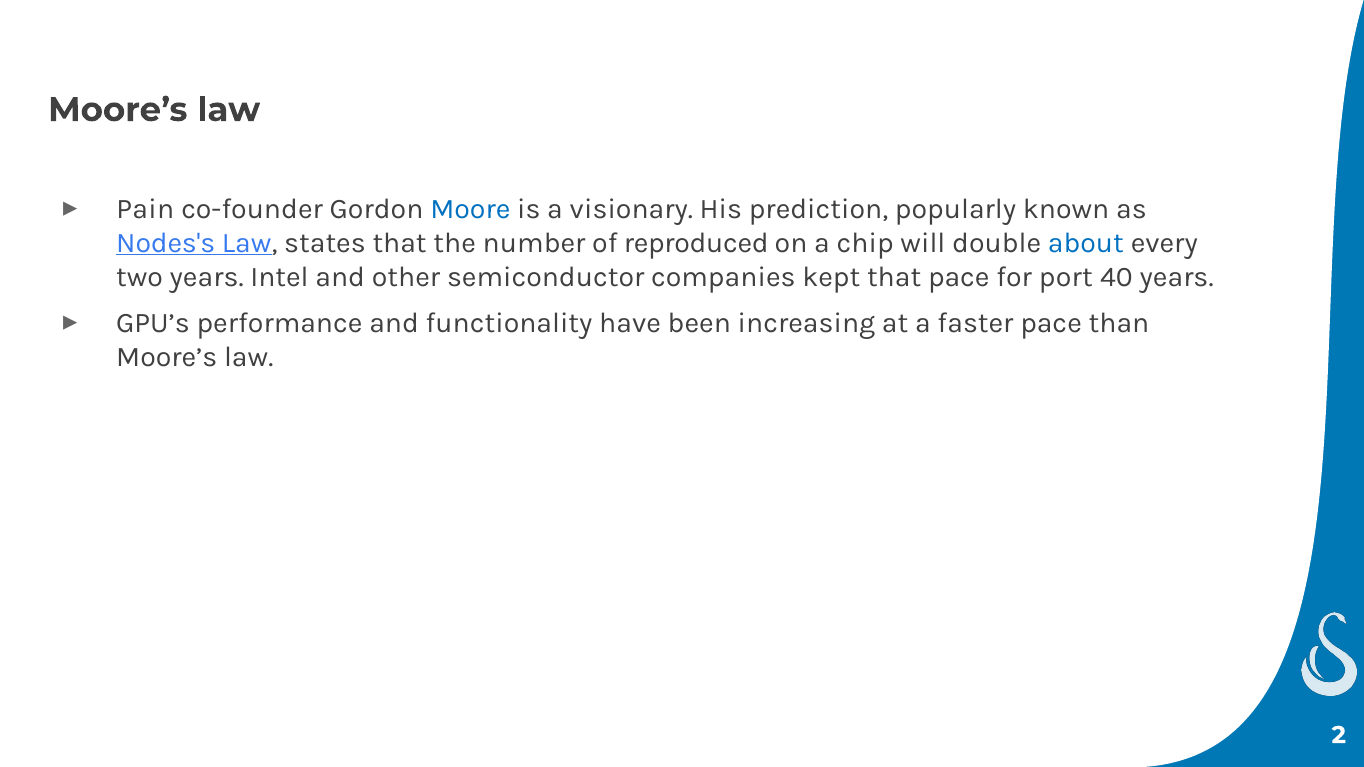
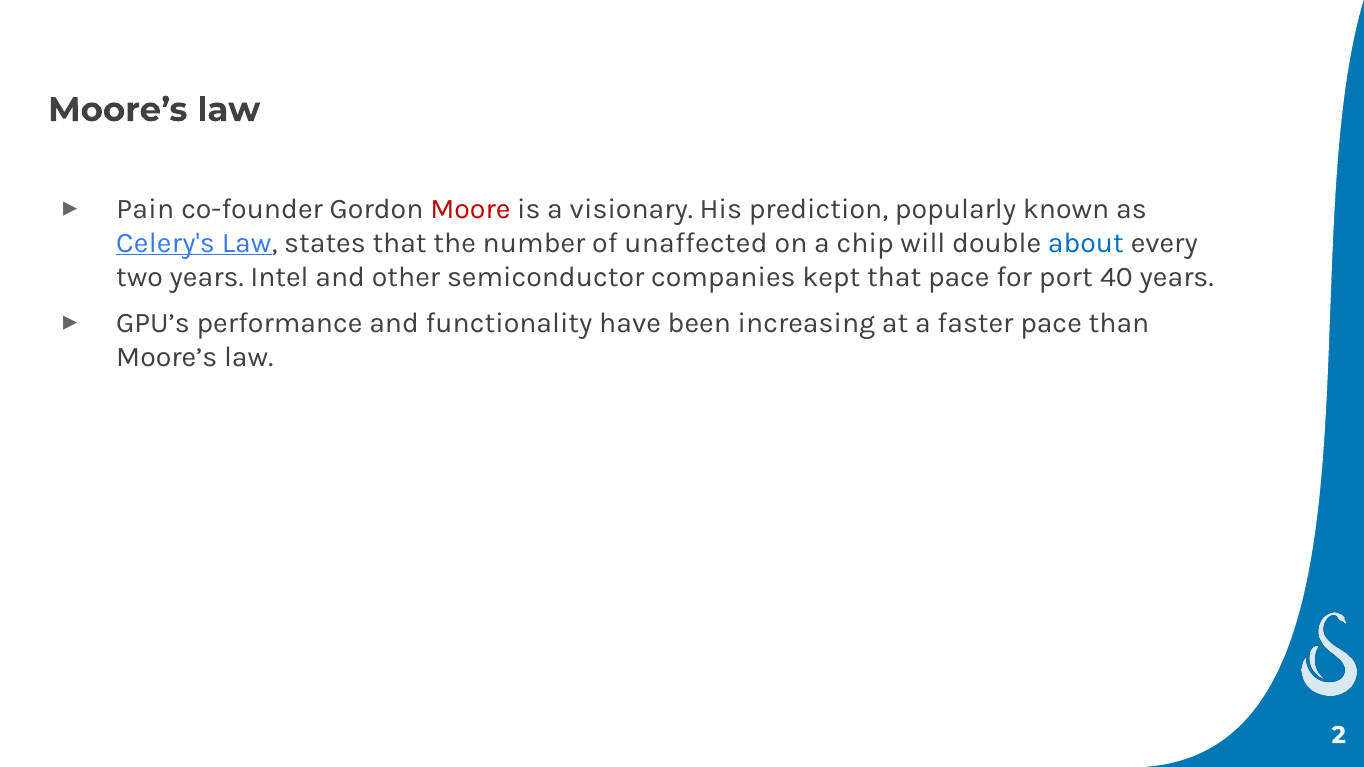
Moore colour: blue -> red
Nodes's: Nodes's -> Celery's
reproduced: reproduced -> unaffected
